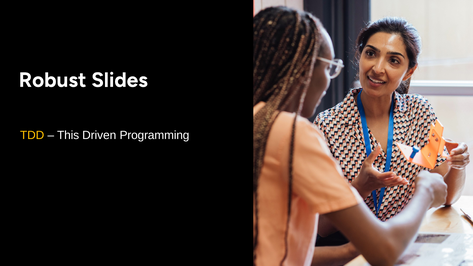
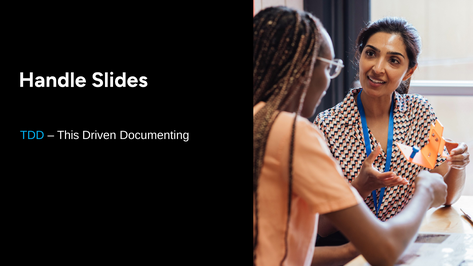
Robust: Robust -> Handle
TDD colour: yellow -> light blue
Programming: Programming -> Documenting
